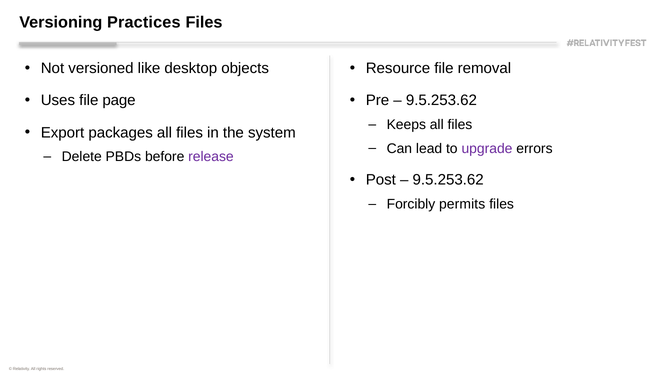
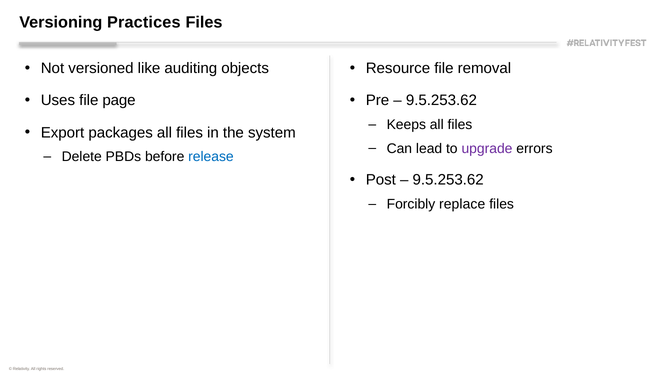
desktop: desktop -> auditing
release colour: purple -> blue
permits: permits -> replace
